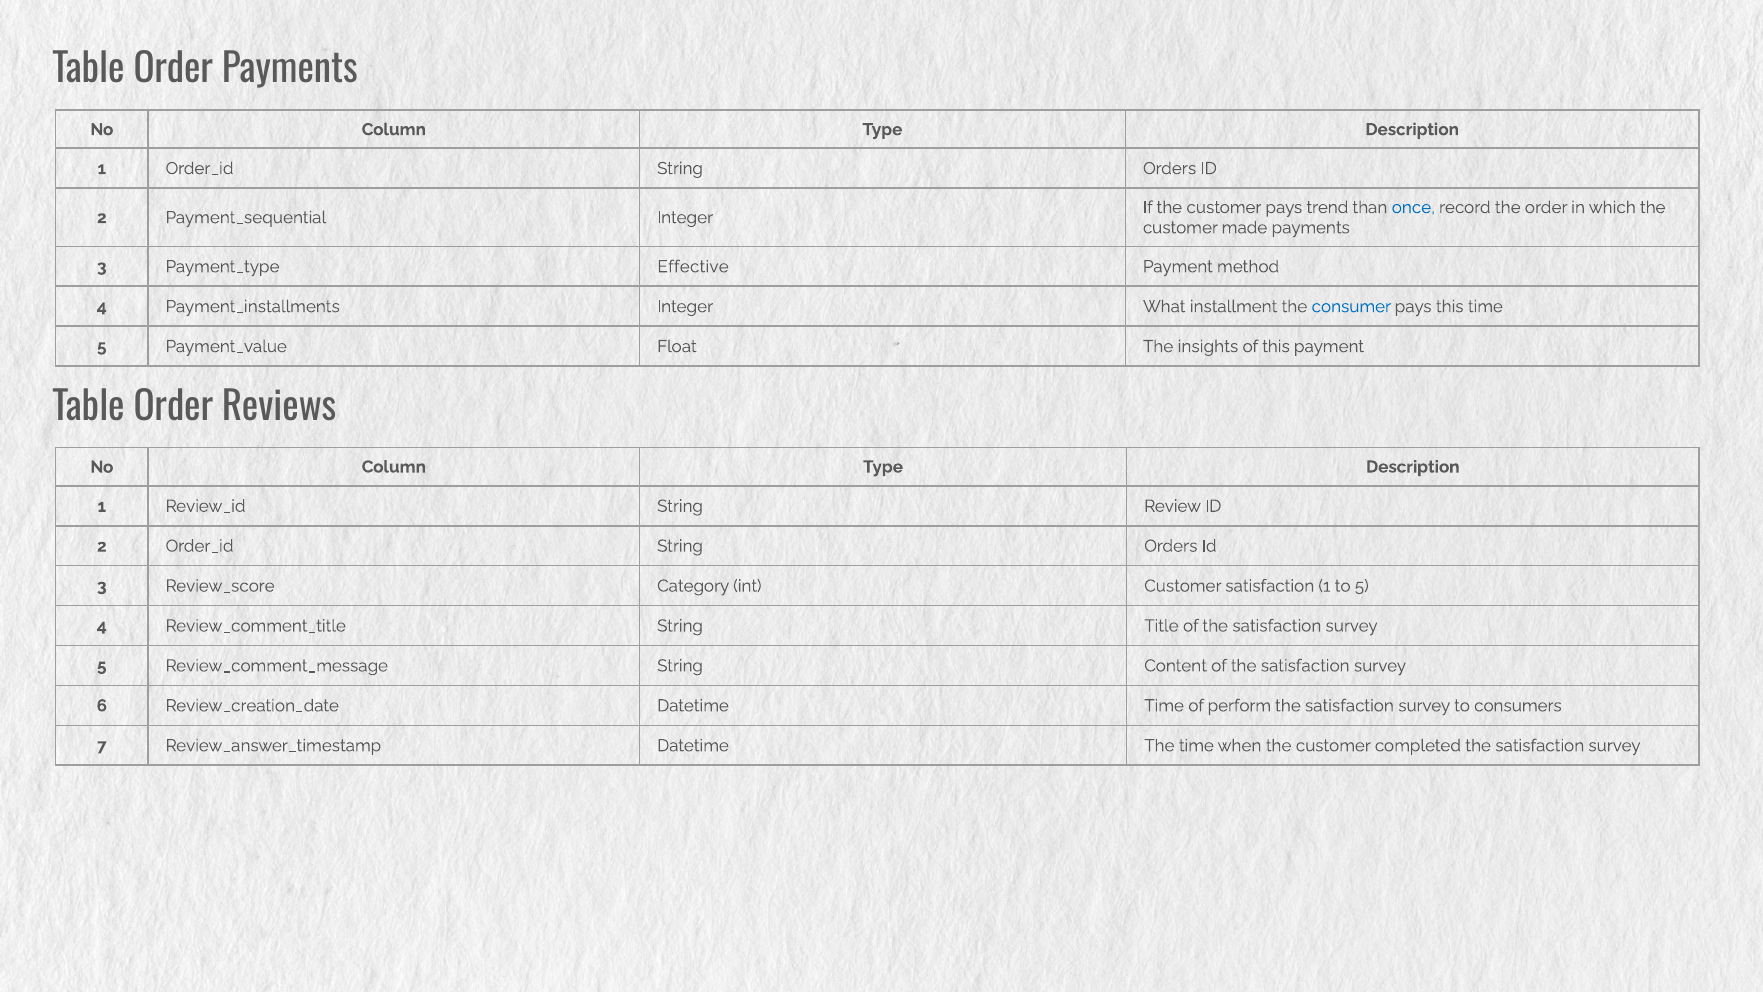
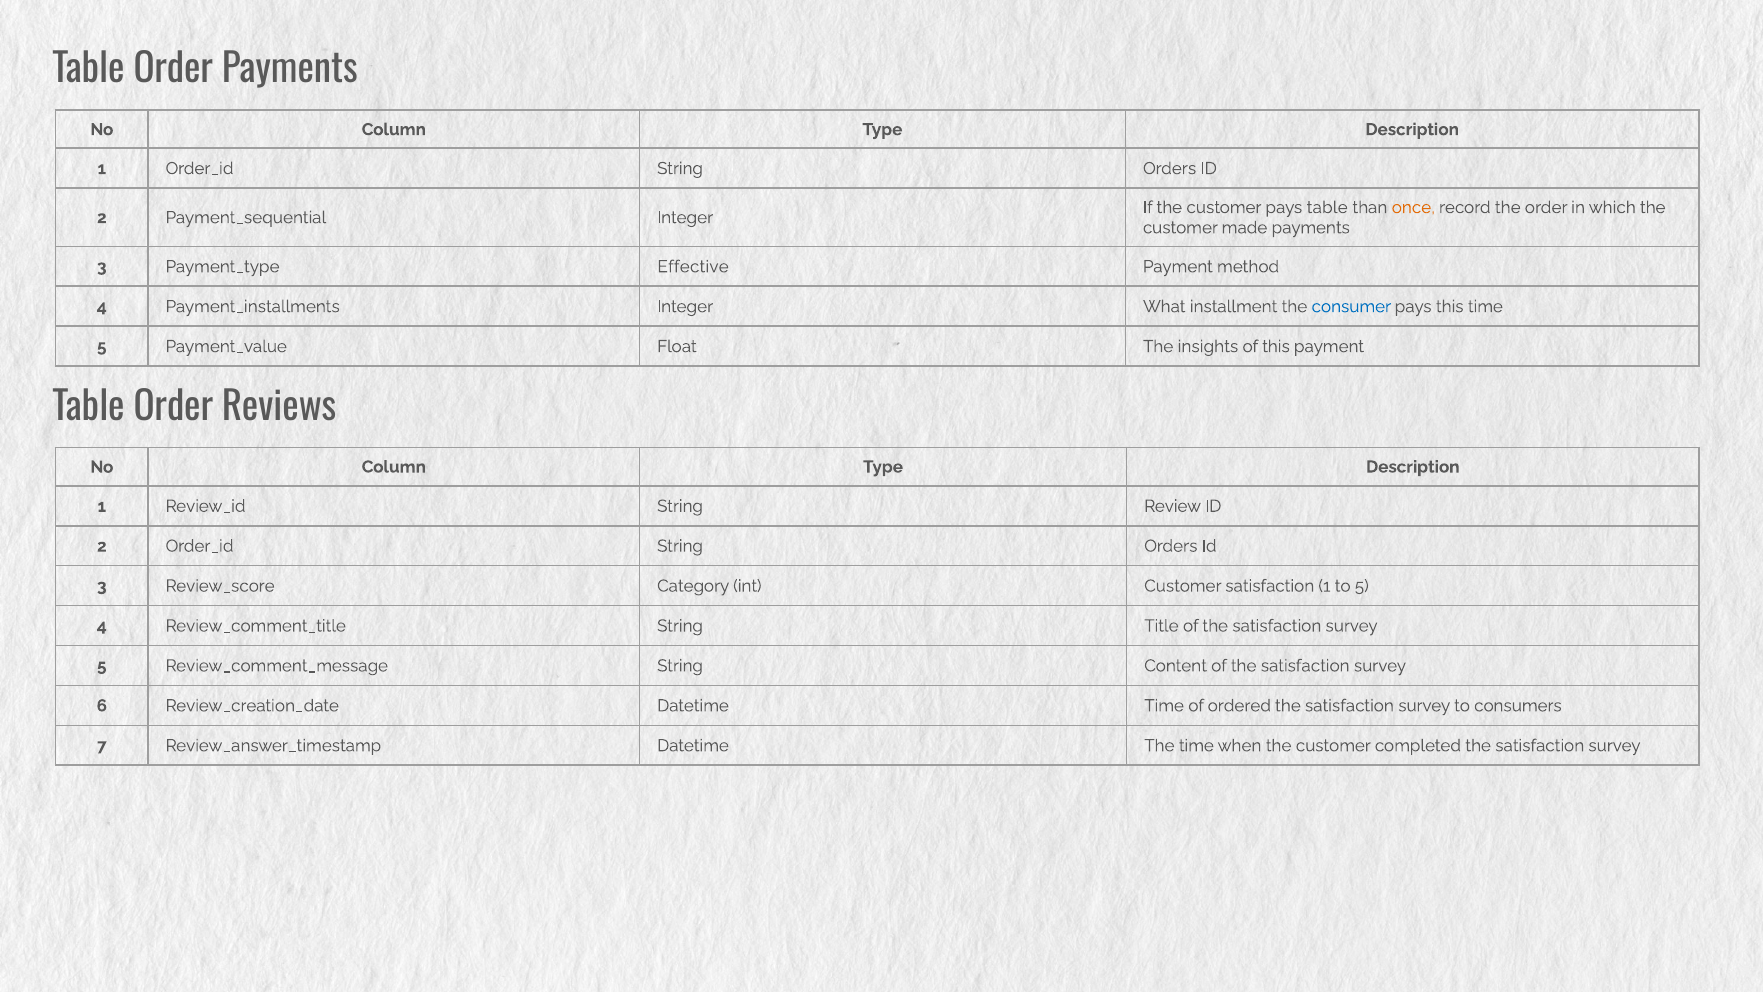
pays trend: trend -> table
once colour: blue -> orange
perform: perform -> ordered
